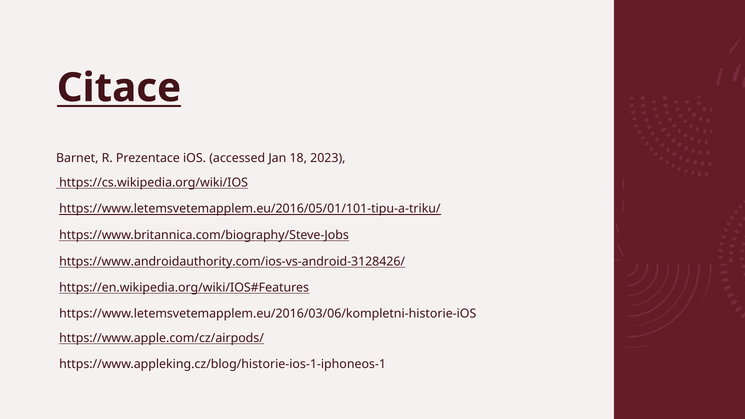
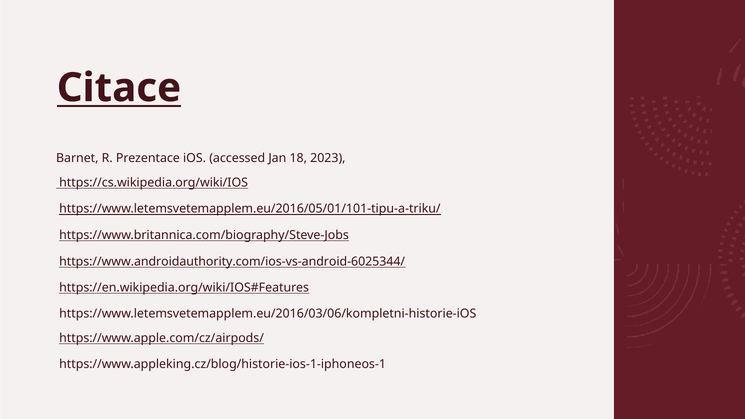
https://www.androidauthority.com/ios-vs-android-3128426/: https://www.androidauthority.com/ios-vs-android-3128426/ -> https://www.androidauthority.com/ios-vs-android-6025344/
